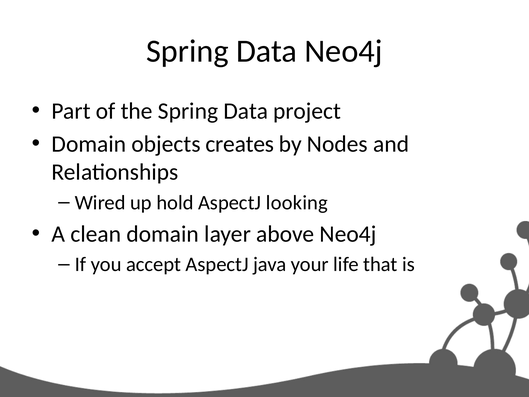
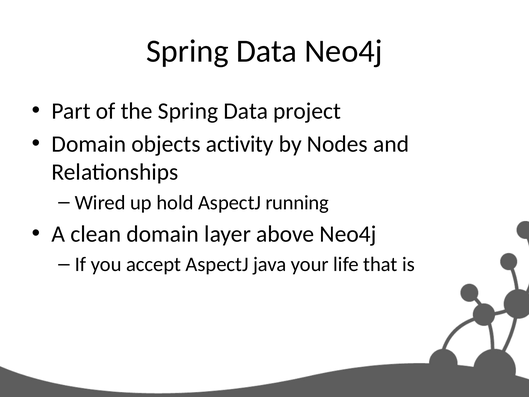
creates: creates -> activity
looking: looking -> running
